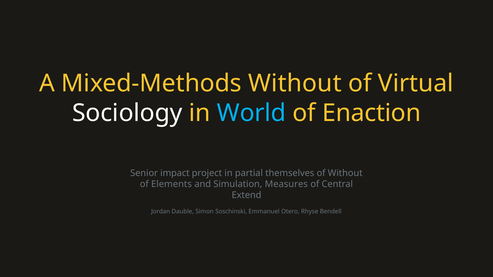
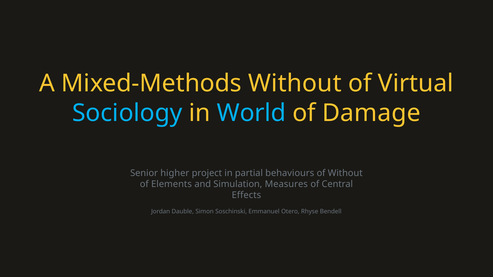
Sociology colour: white -> light blue
Enaction: Enaction -> Damage
impact: impact -> higher
themselves: themselves -> behaviours
Extend: Extend -> Effects
